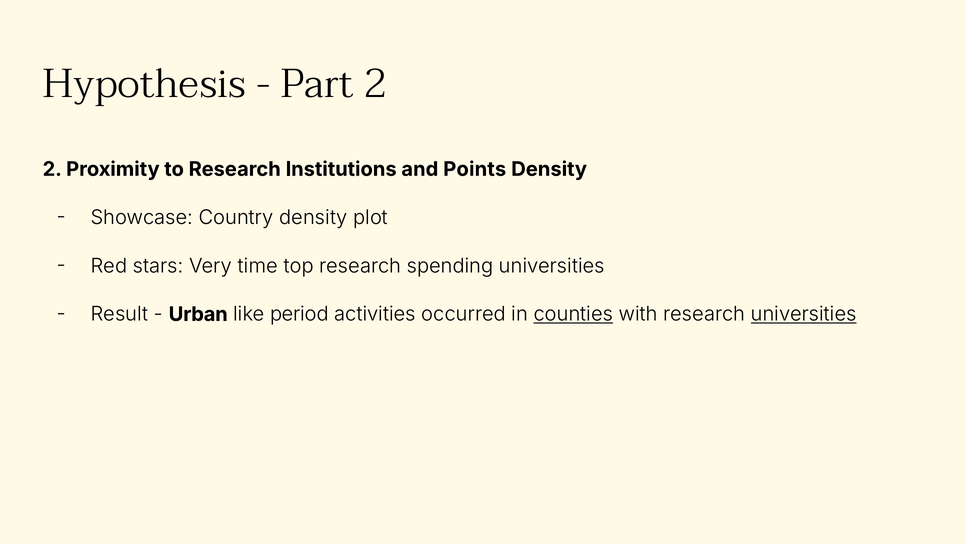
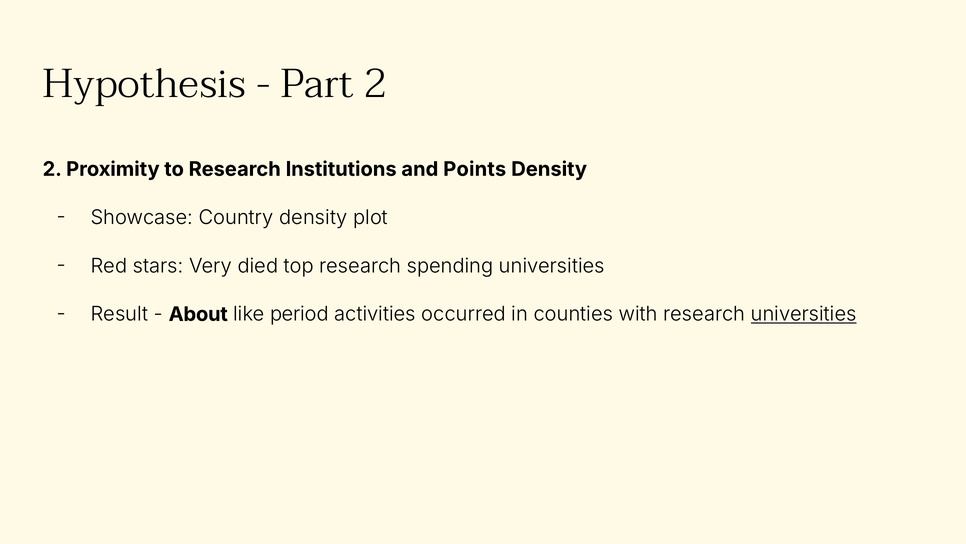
time: time -> died
Urban: Urban -> About
counties underline: present -> none
